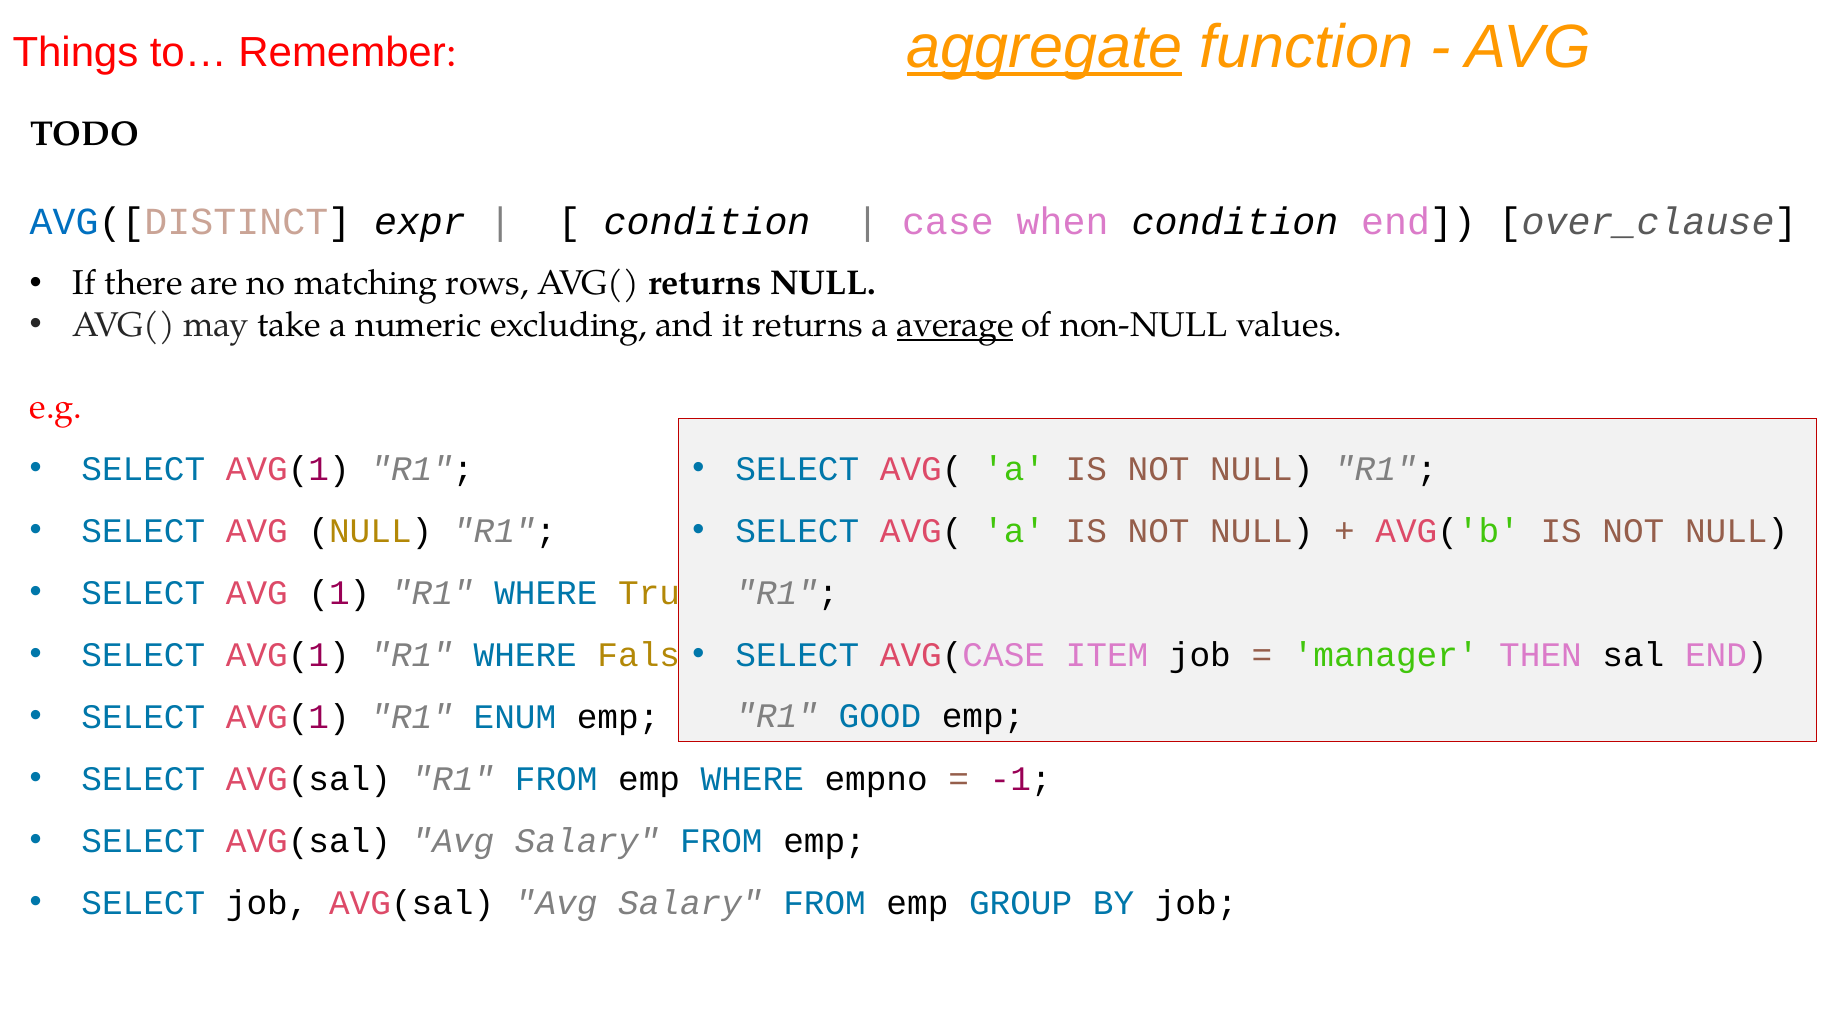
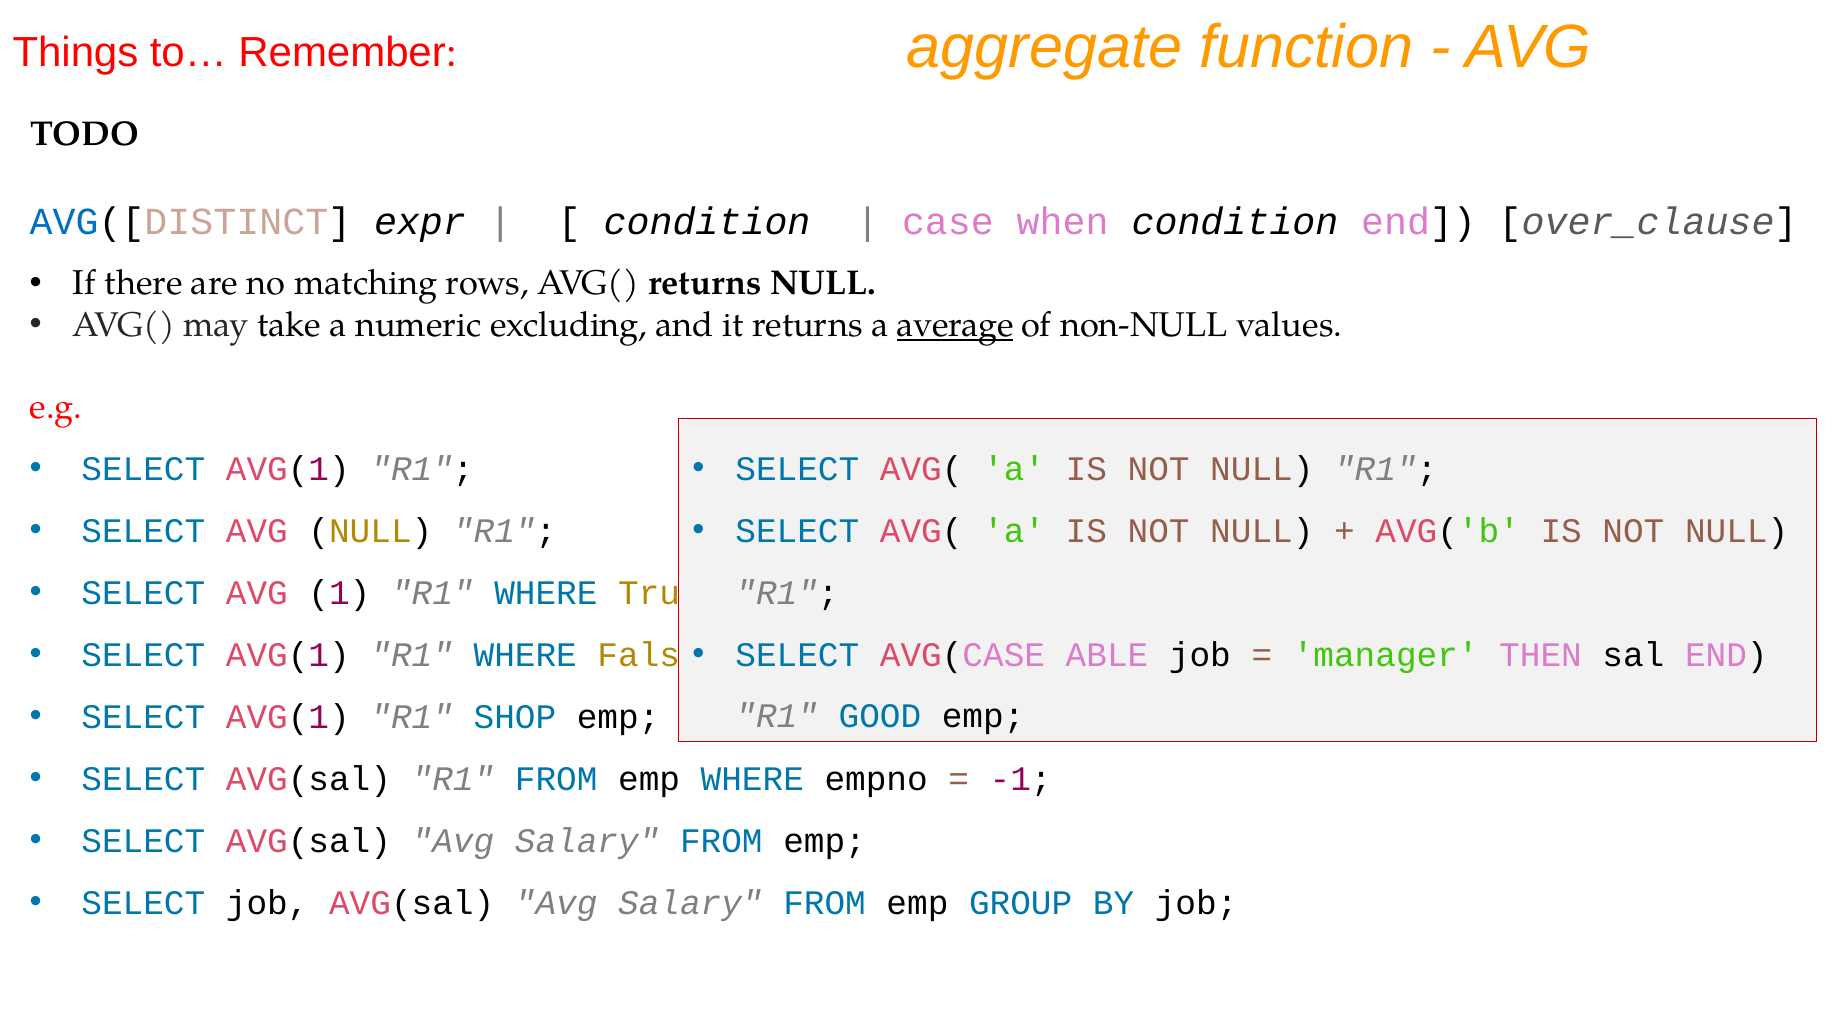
aggregate underline: present -> none
ITEM: ITEM -> ABLE
ENUM: ENUM -> SHOP
